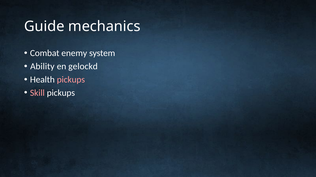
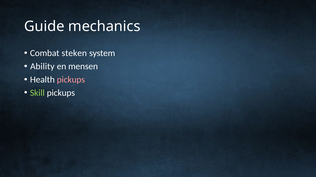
enemy: enemy -> steken
gelockd: gelockd -> mensen
Skill colour: pink -> light green
